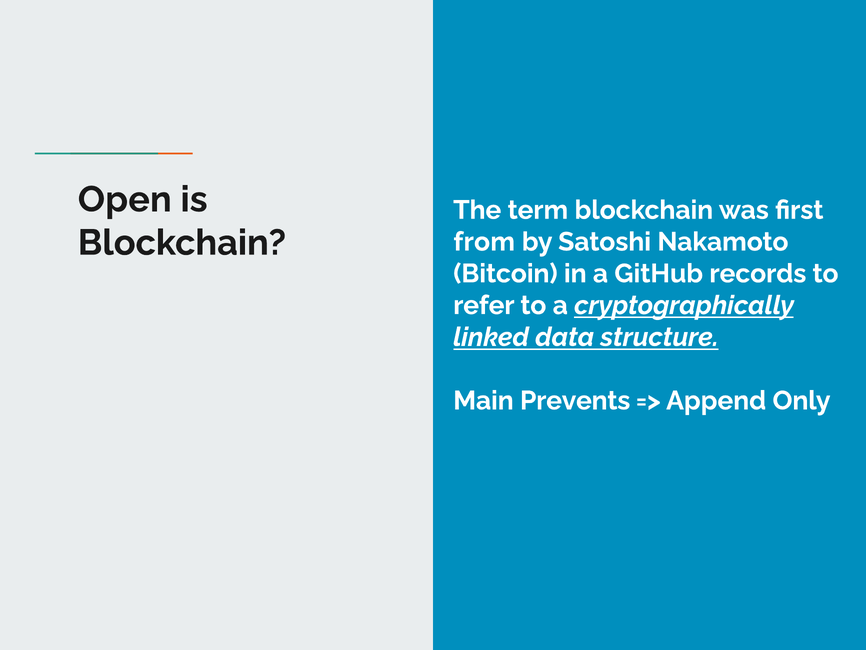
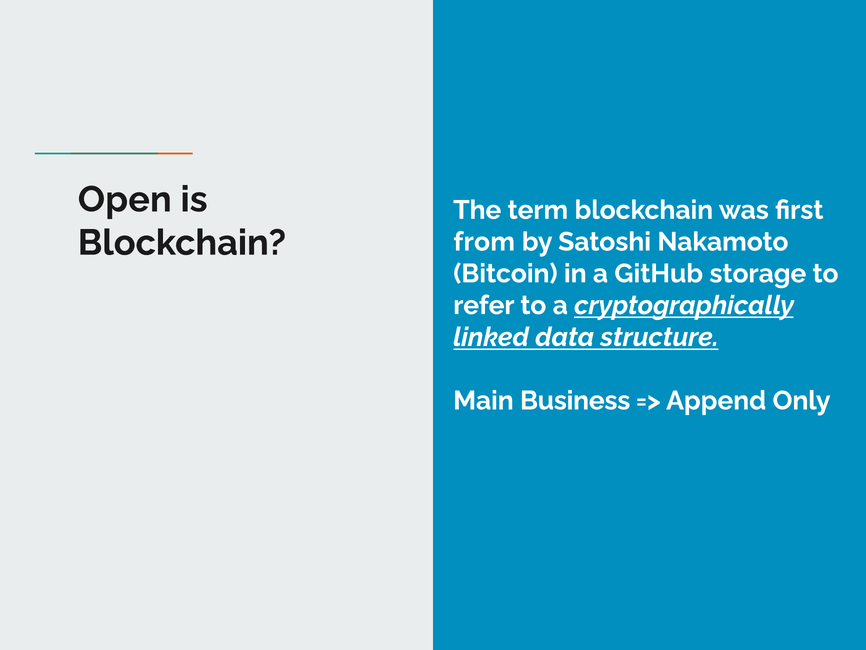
records: records -> storage
Prevents: Prevents -> Business
